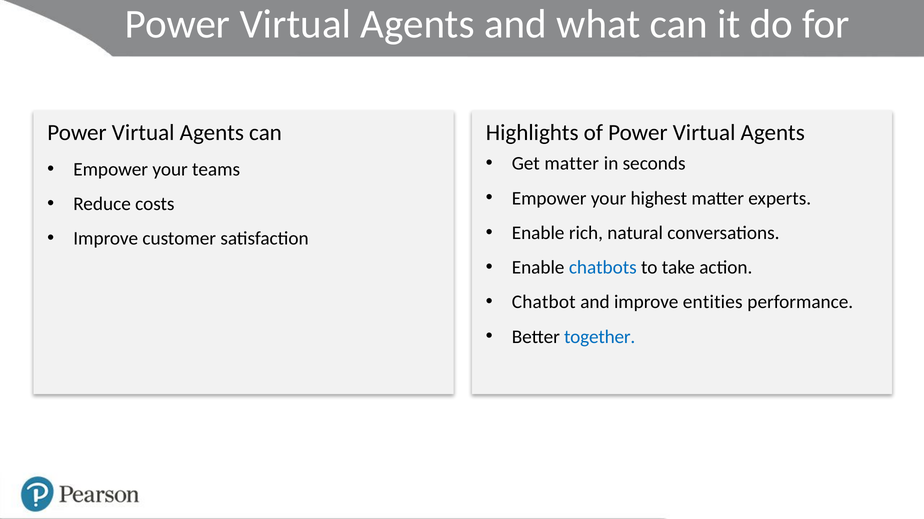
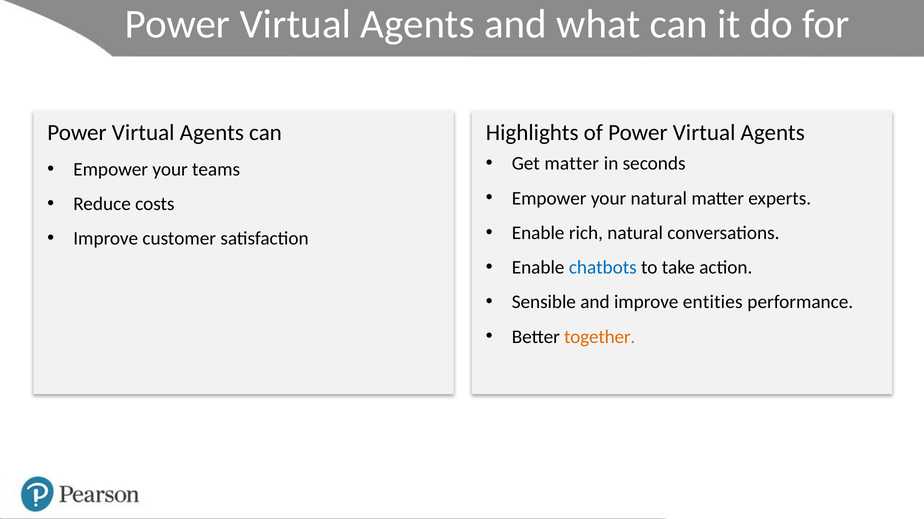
your highest: highest -> natural
Chatbot: Chatbot -> Sensible
together colour: blue -> orange
